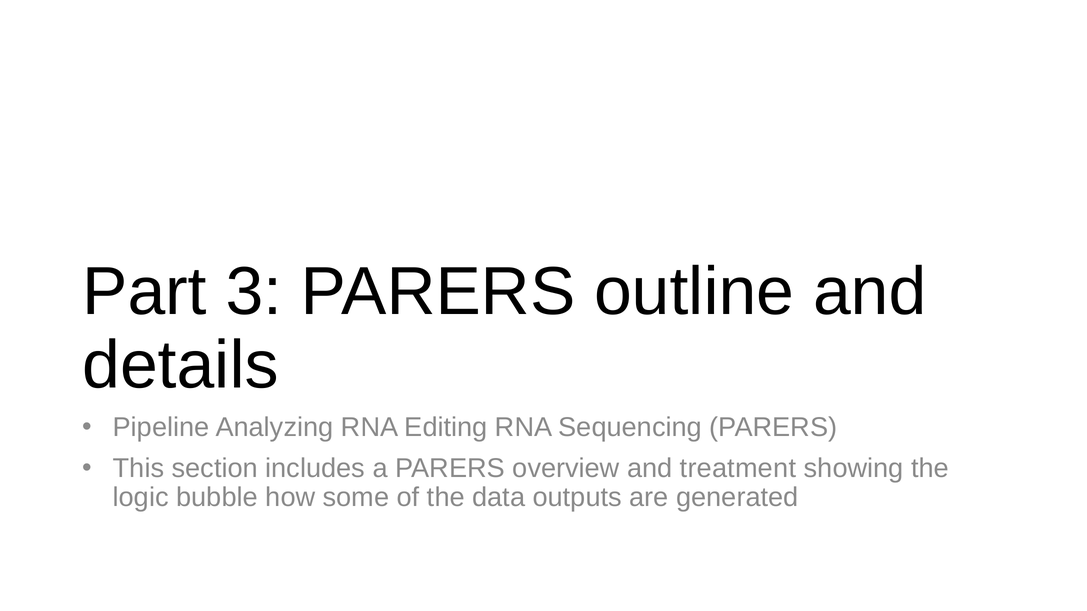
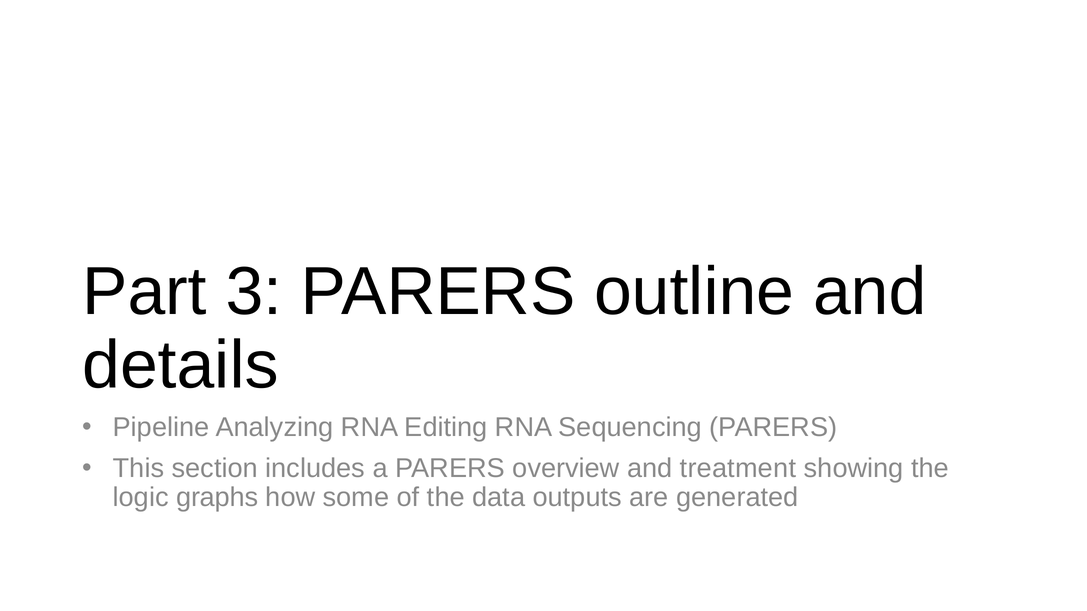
bubble: bubble -> graphs
